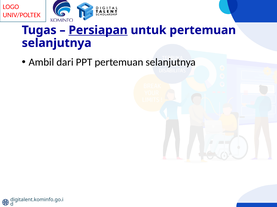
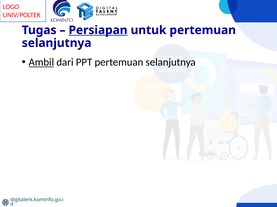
Ambil underline: none -> present
